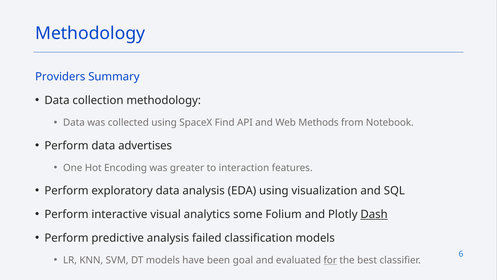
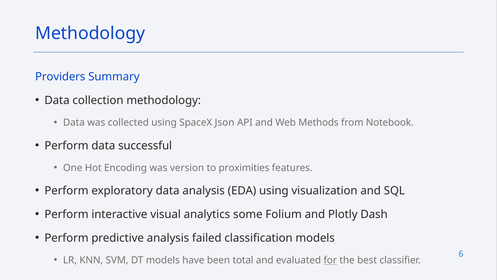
Find: Find -> Json
advertises: advertises -> successful
greater: greater -> version
interaction: interaction -> proximities
Dash underline: present -> none
goal: goal -> total
